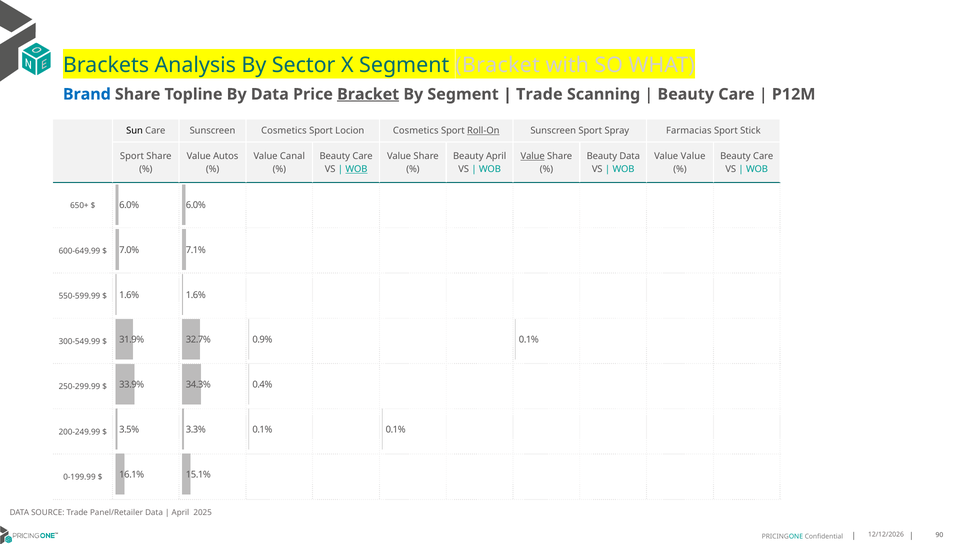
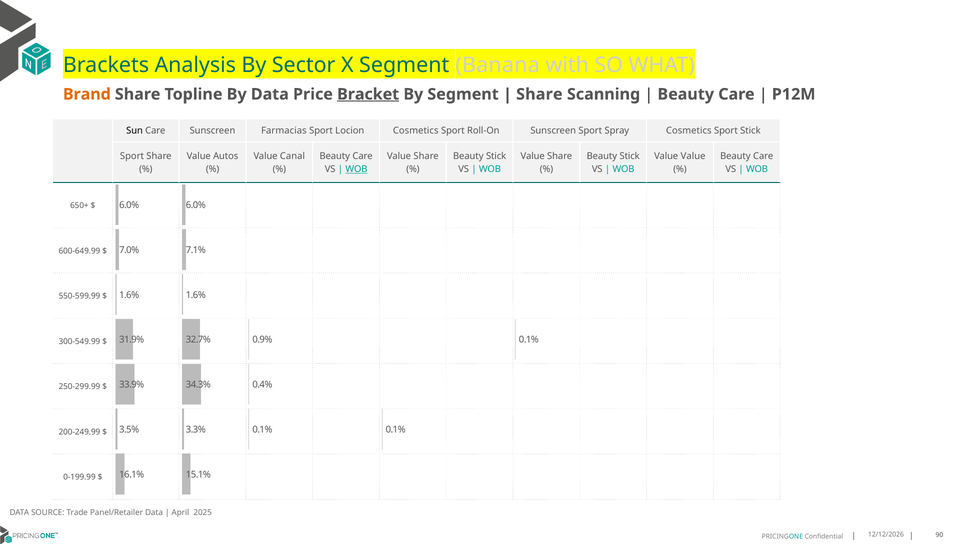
Segment Bracket: Bracket -> Banana
Brand colour: blue -> orange
Trade at (539, 94): Trade -> Share
Sunscreen Cosmetics: Cosmetics -> Farmacias
Roll-On underline: present -> none
Spray Farmacias: Farmacias -> Cosmetics
April at (496, 156): April -> Stick
Value at (533, 156) underline: present -> none
Data at (630, 156): Data -> Stick
